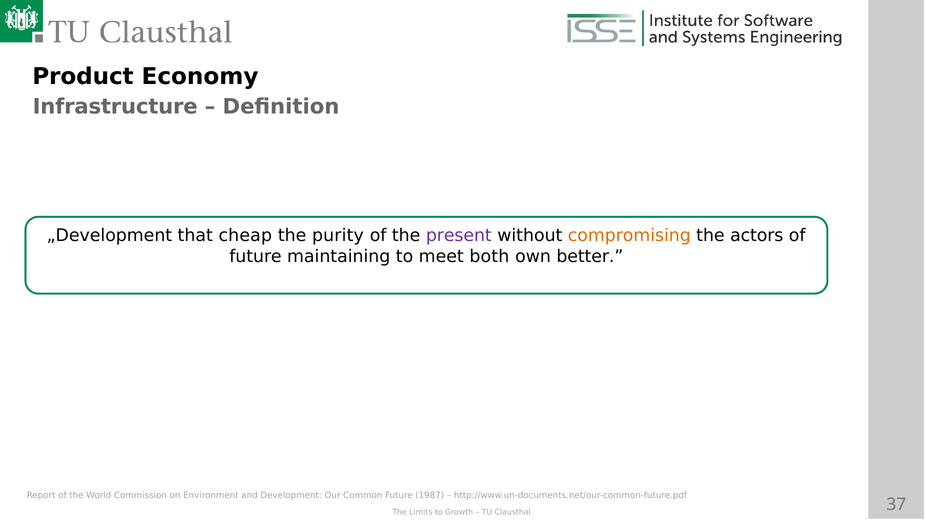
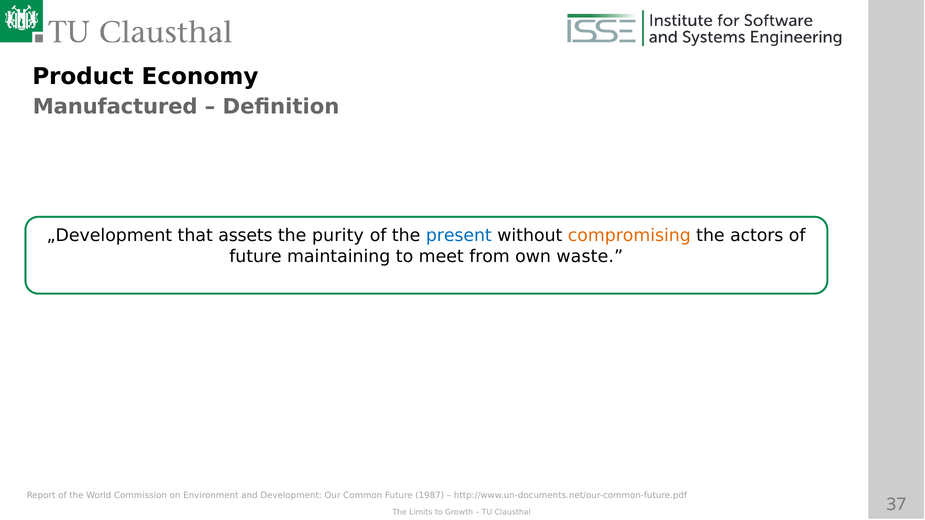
Infrastructure: Infrastructure -> Manufactured
cheap: cheap -> assets
present colour: purple -> blue
both: both -> from
better: better -> waste
